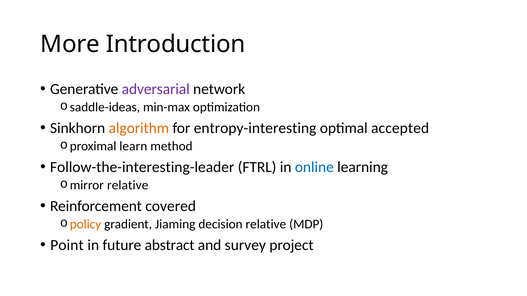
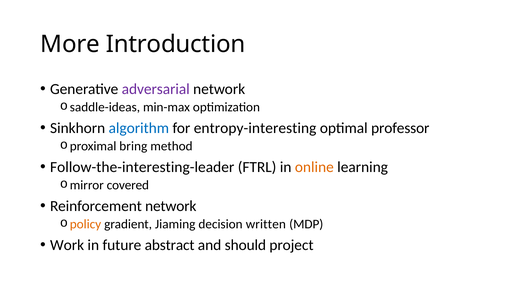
algorithm colour: orange -> blue
accepted: accepted -> professor
learn: learn -> bring
online colour: blue -> orange
mirror relative: relative -> covered
Reinforcement covered: covered -> network
decision relative: relative -> written
Point: Point -> Work
survey: survey -> should
